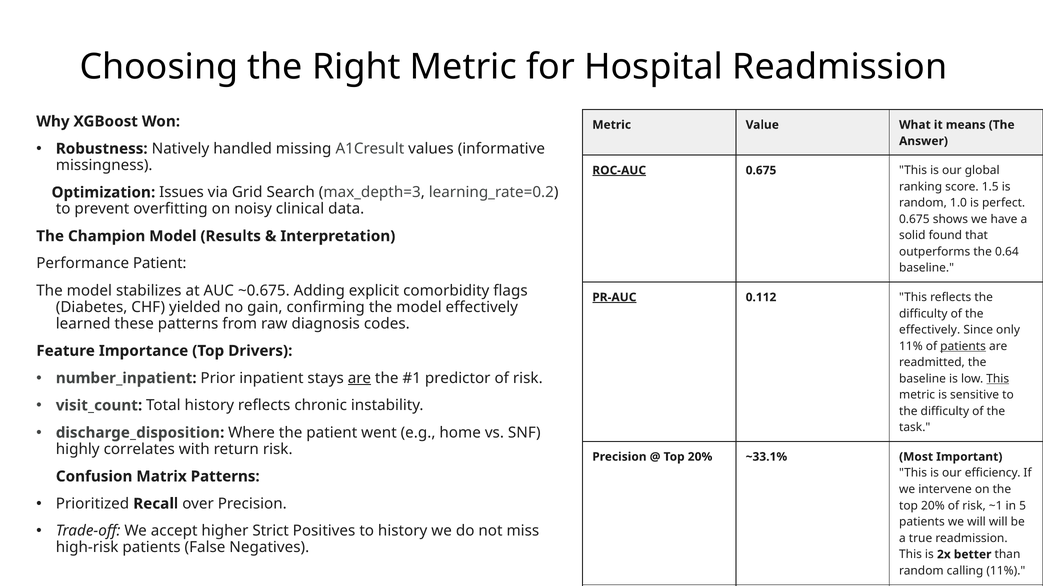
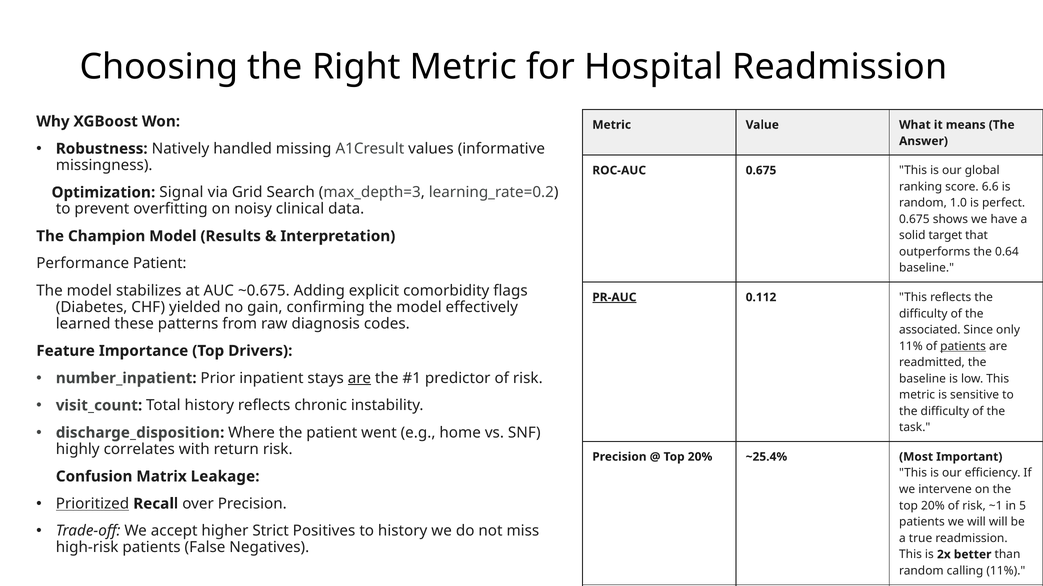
ROC-AUC underline: present -> none
1.5: 1.5 -> 6.6
Issues: Issues -> Signal
found: found -> target
effectively at (930, 330): effectively -> associated
This at (998, 379) underline: present -> none
~33.1%: ~33.1% -> ~25.4%
Matrix Patterns: Patterns -> Leakage
Prioritized underline: none -> present
